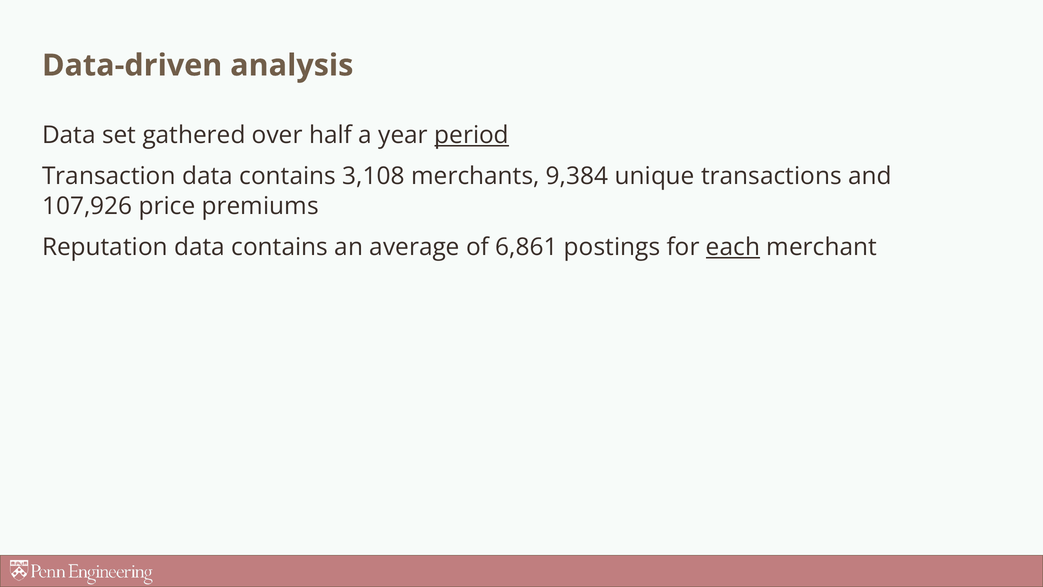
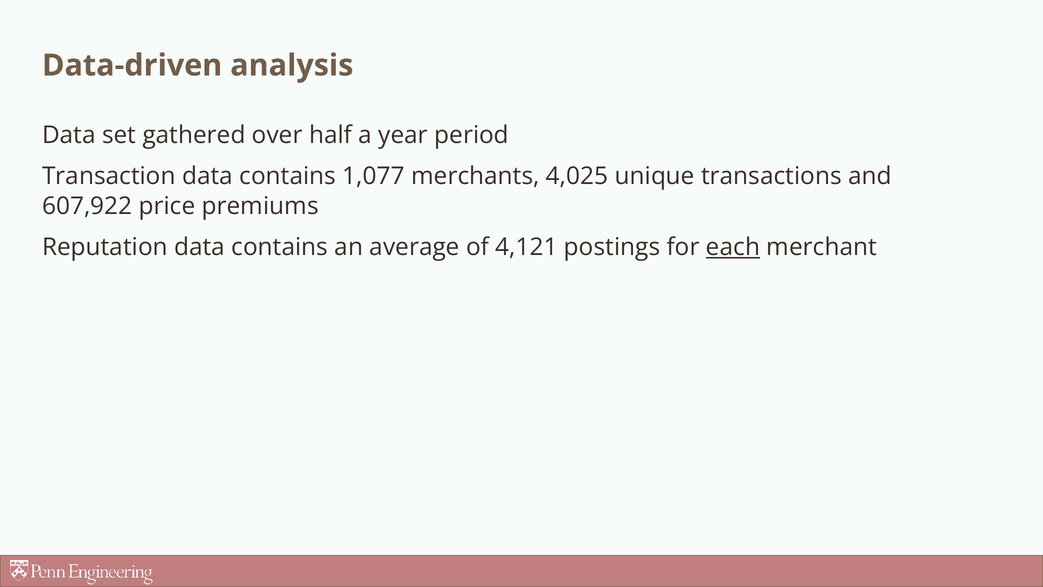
period underline: present -> none
3,108: 3,108 -> 1,077
9,384: 9,384 -> 4,025
107,926: 107,926 -> 607,922
6,861: 6,861 -> 4,121
